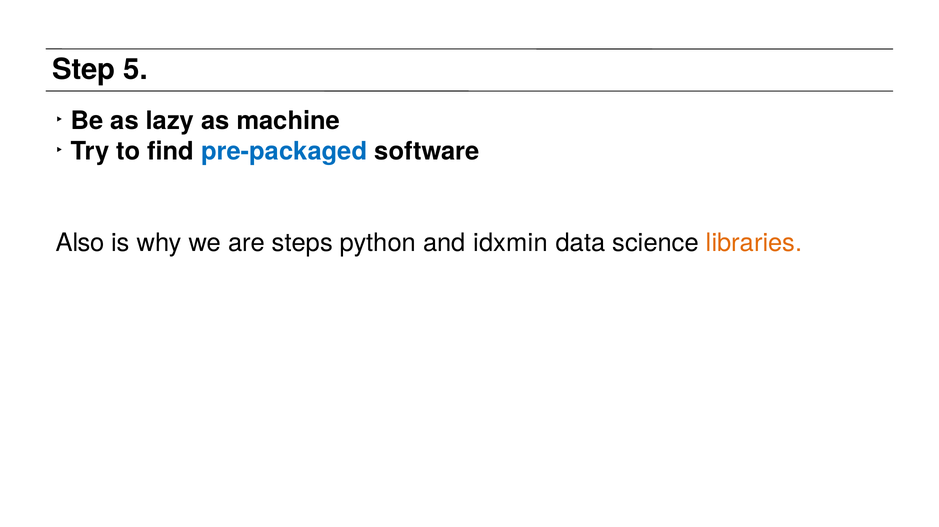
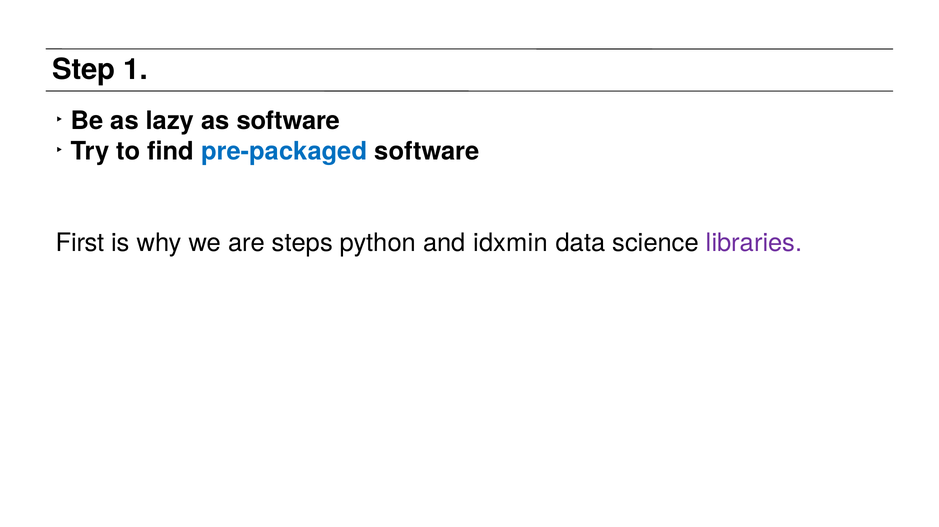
5: 5 -> 1
as machine: machine -> software
Also: Also -> First
libraries colour: orange -> purple
